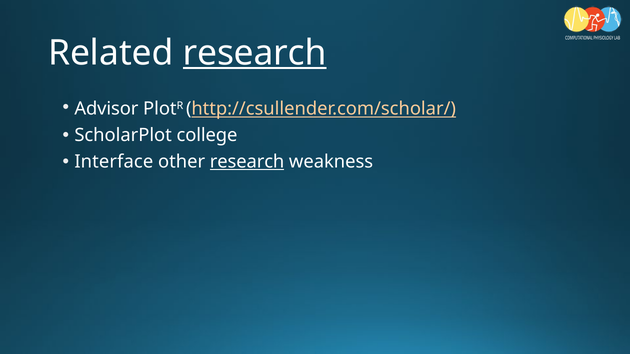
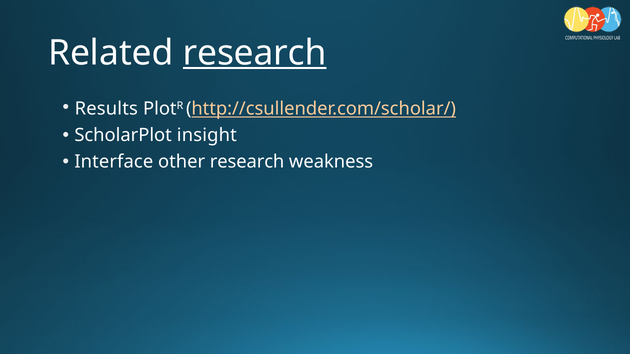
Advisor: Advisor -> Results
college: college -> insight
research at (247, 162) underline: present -> none
